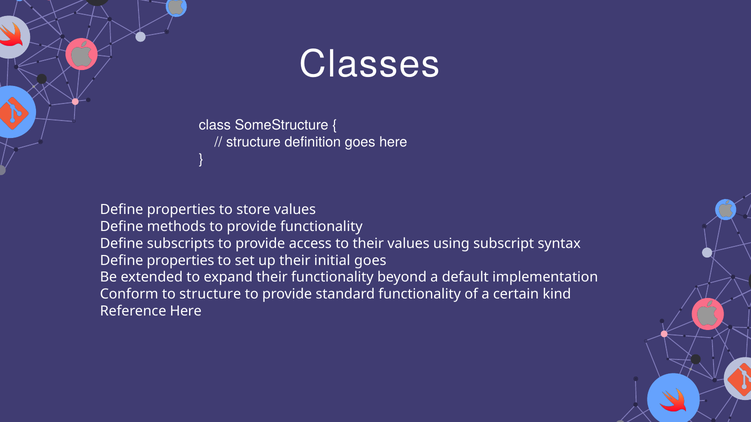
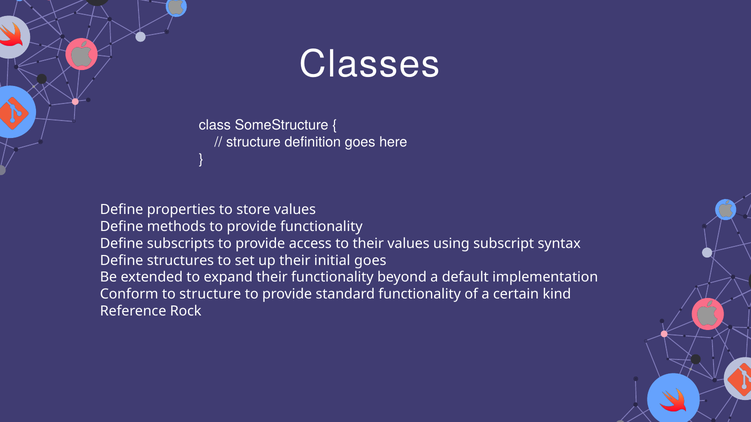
properties at (180, 261): properties -> structures
Reference Here: Here -> Rock
